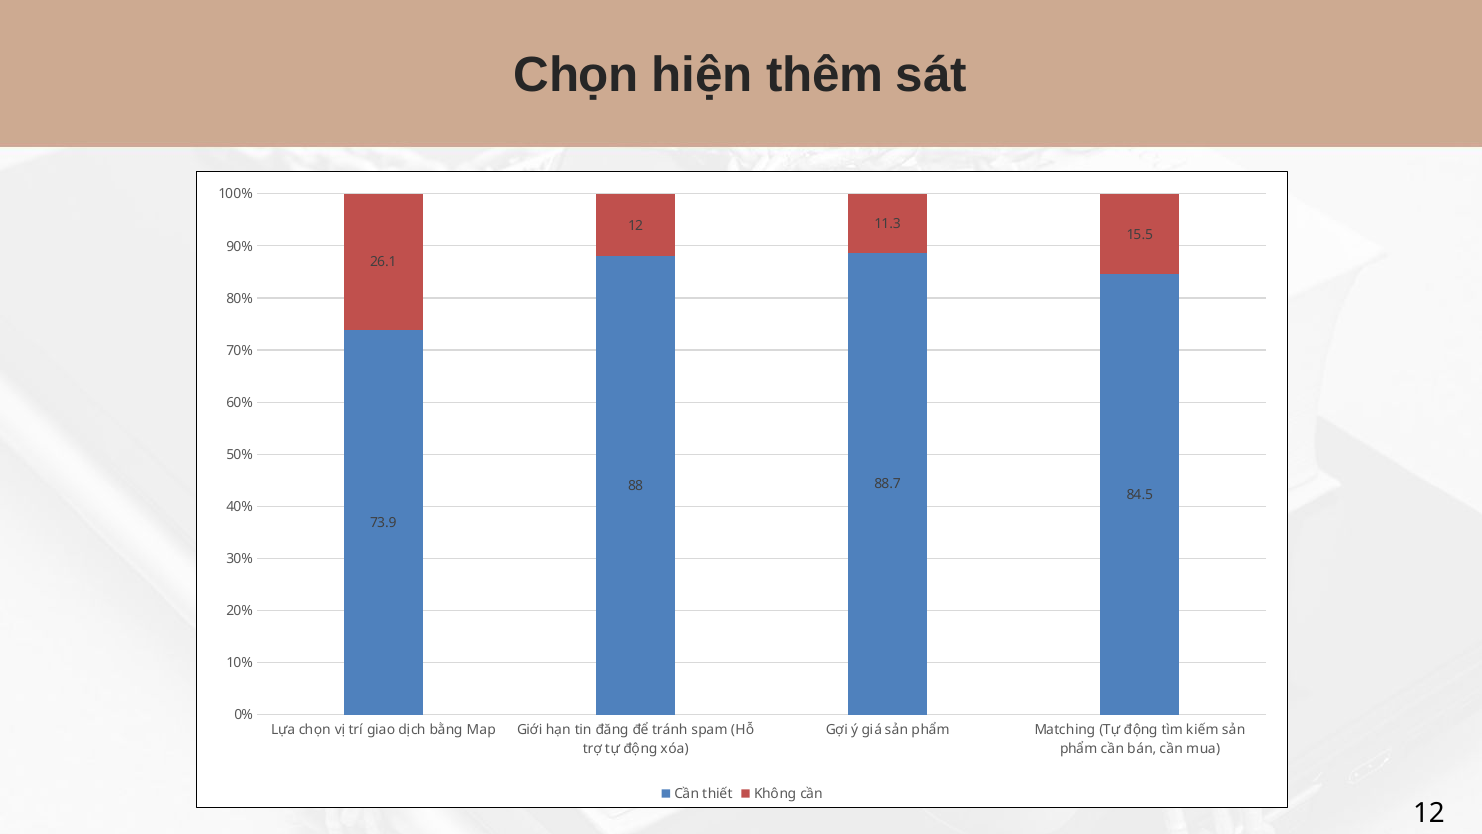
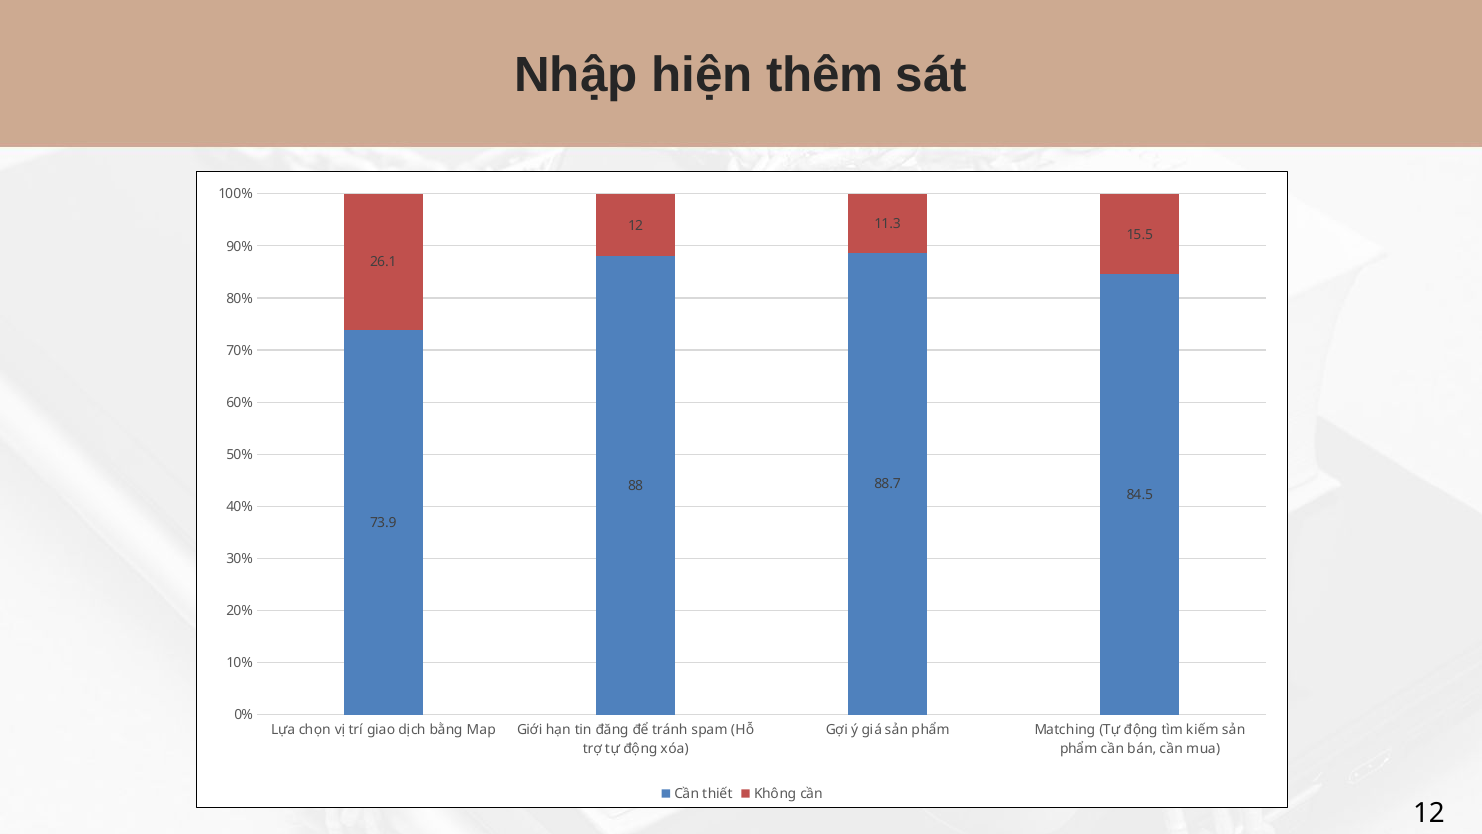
Chọn: Chọn -> Nhập
